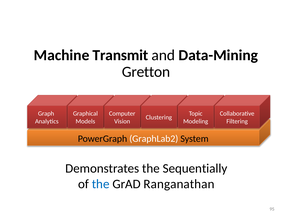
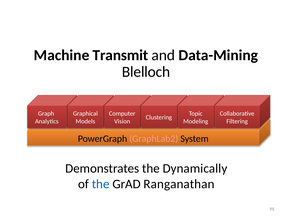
Gretton: Gretton -> Blelloch
GraphLab2 colour: white -> pink
Sequentially: Sequentially -> Dynamically
